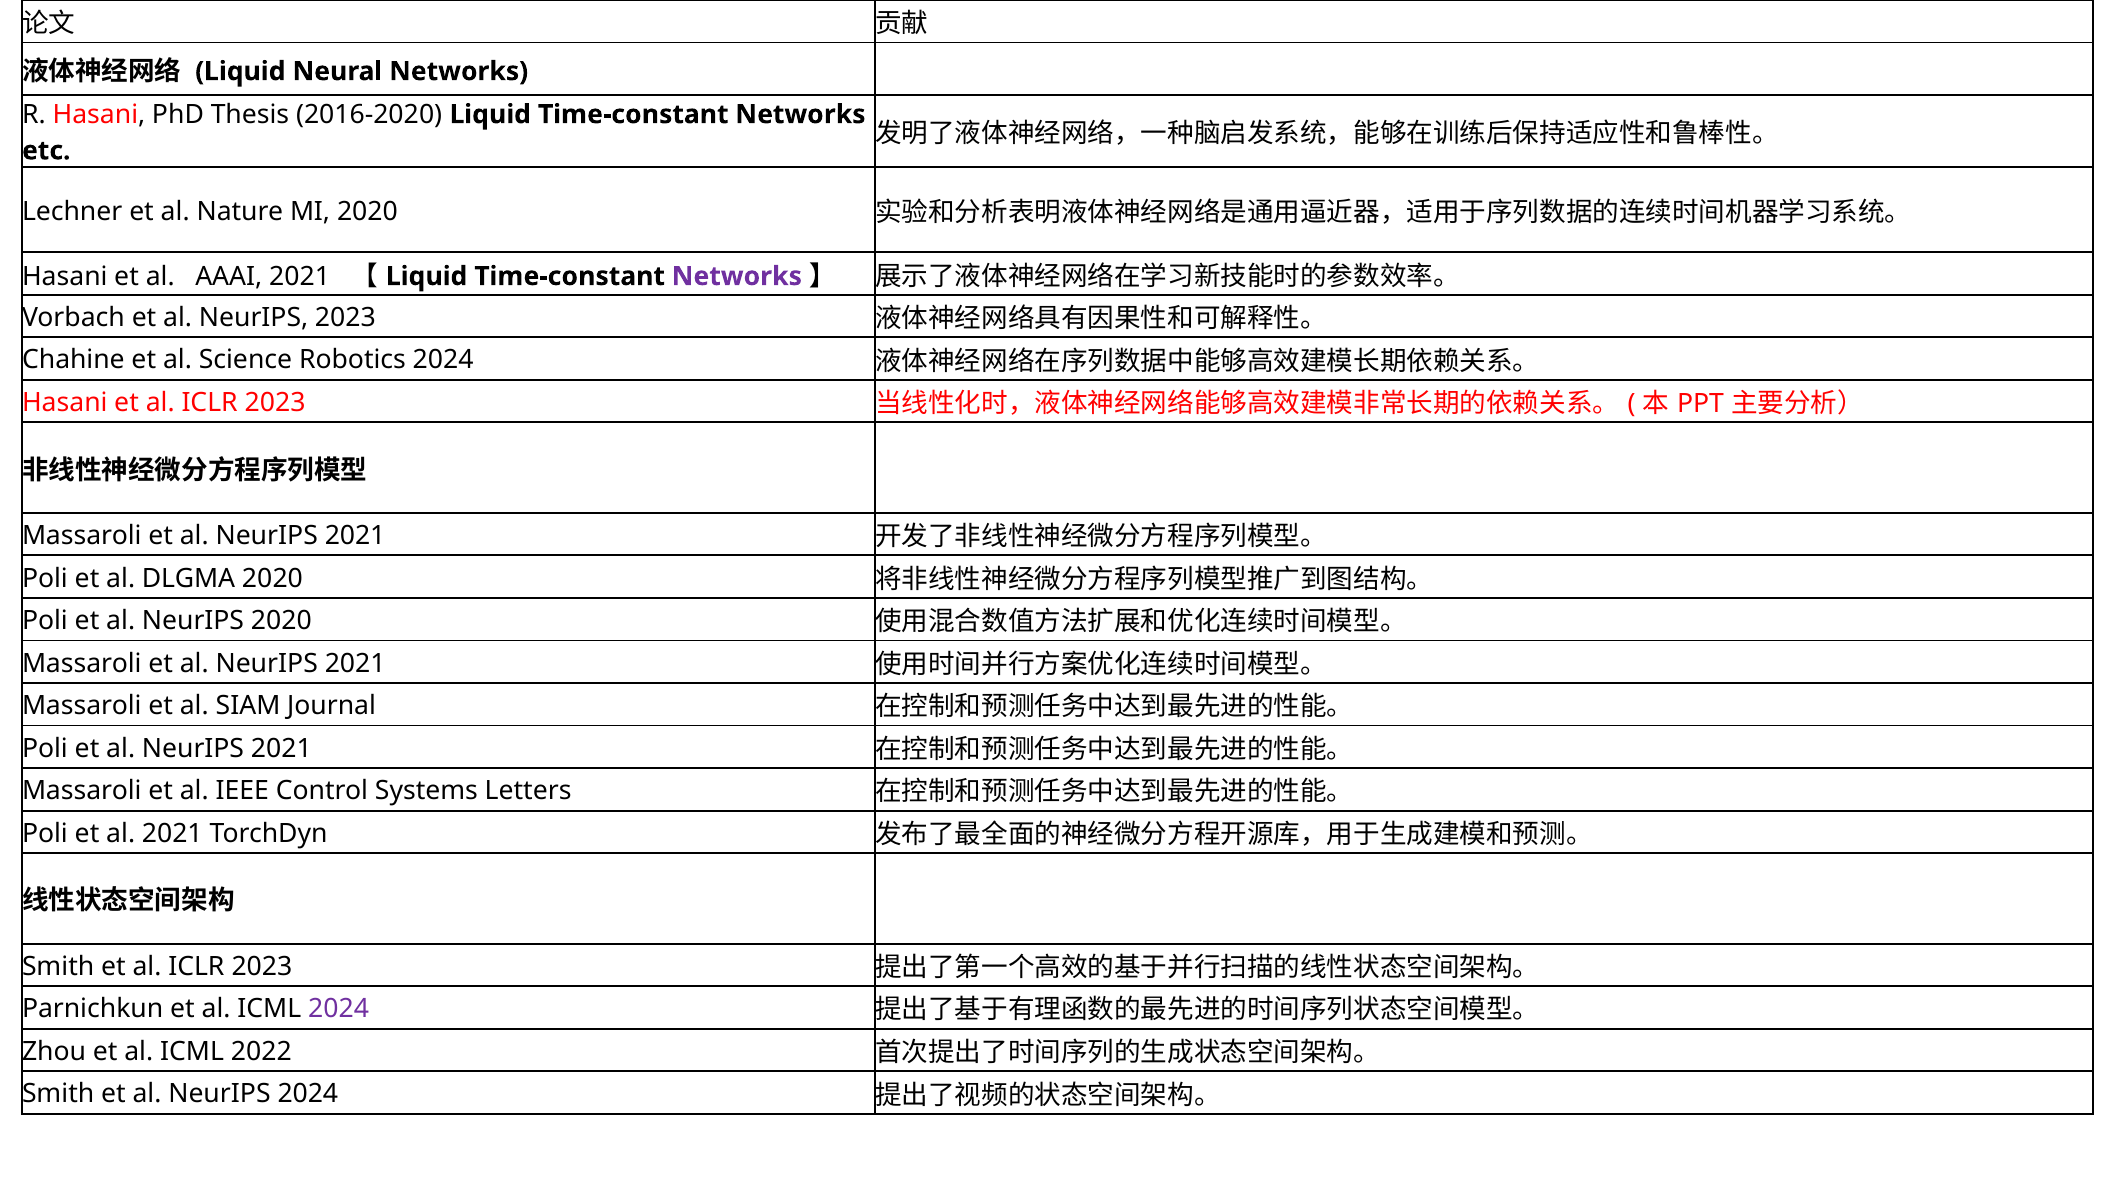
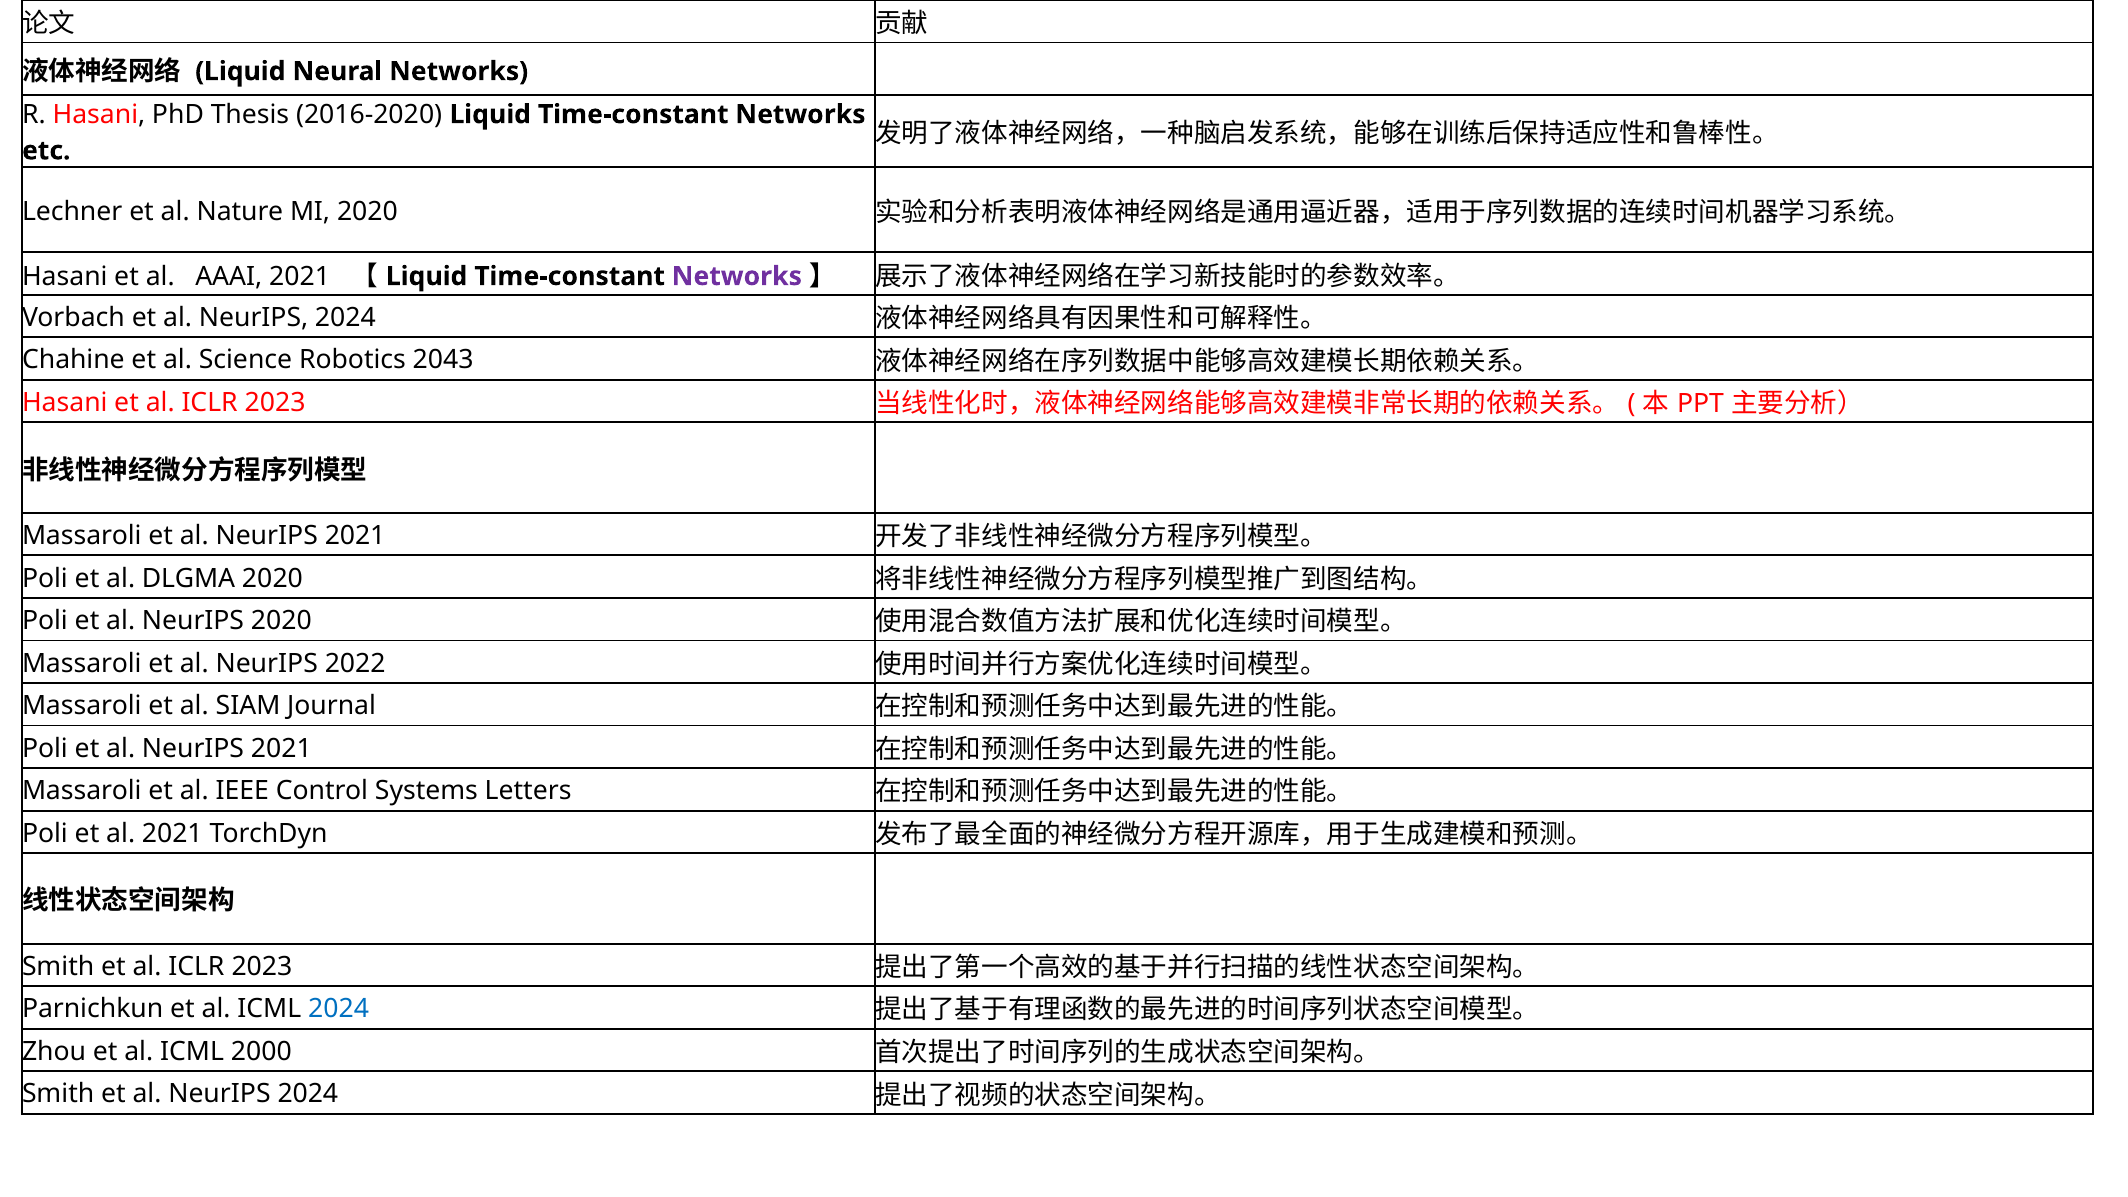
2023 at (345, 318): 2023 -> 2024
Robotics 2024: 2024 -> 2043
2021 at (355, 663): 2021 -> 2022
2024 at (339, 1009) colour: purple -> blue
2022: 2022 -> 2000
